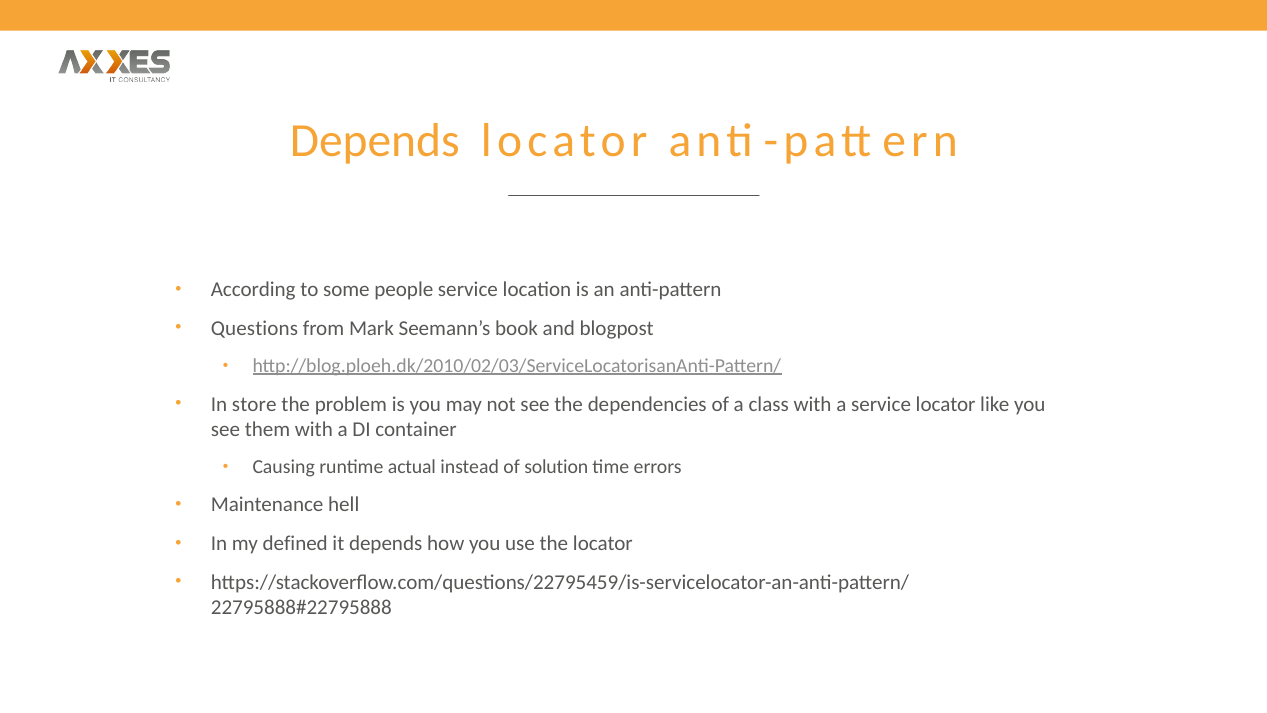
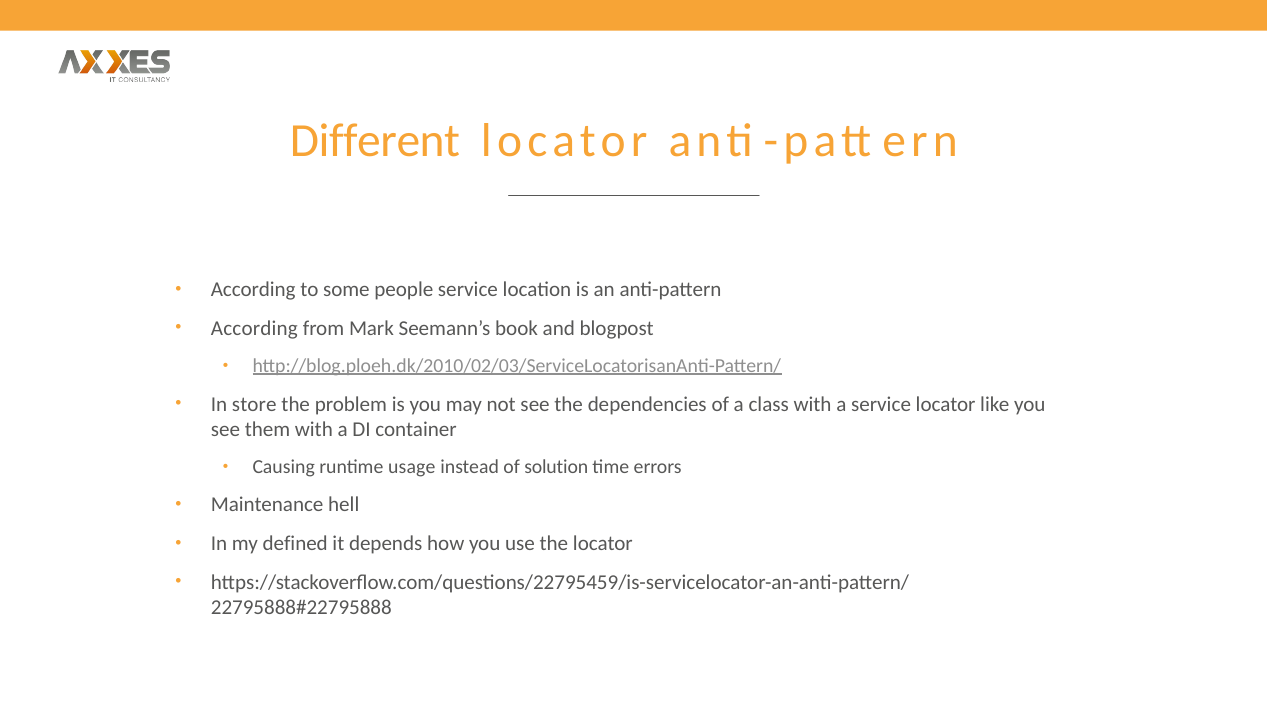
Depends at (375, 141): Depends -> Different
Questions at (254, 328): Questions -> According
actual: actual -> usage
